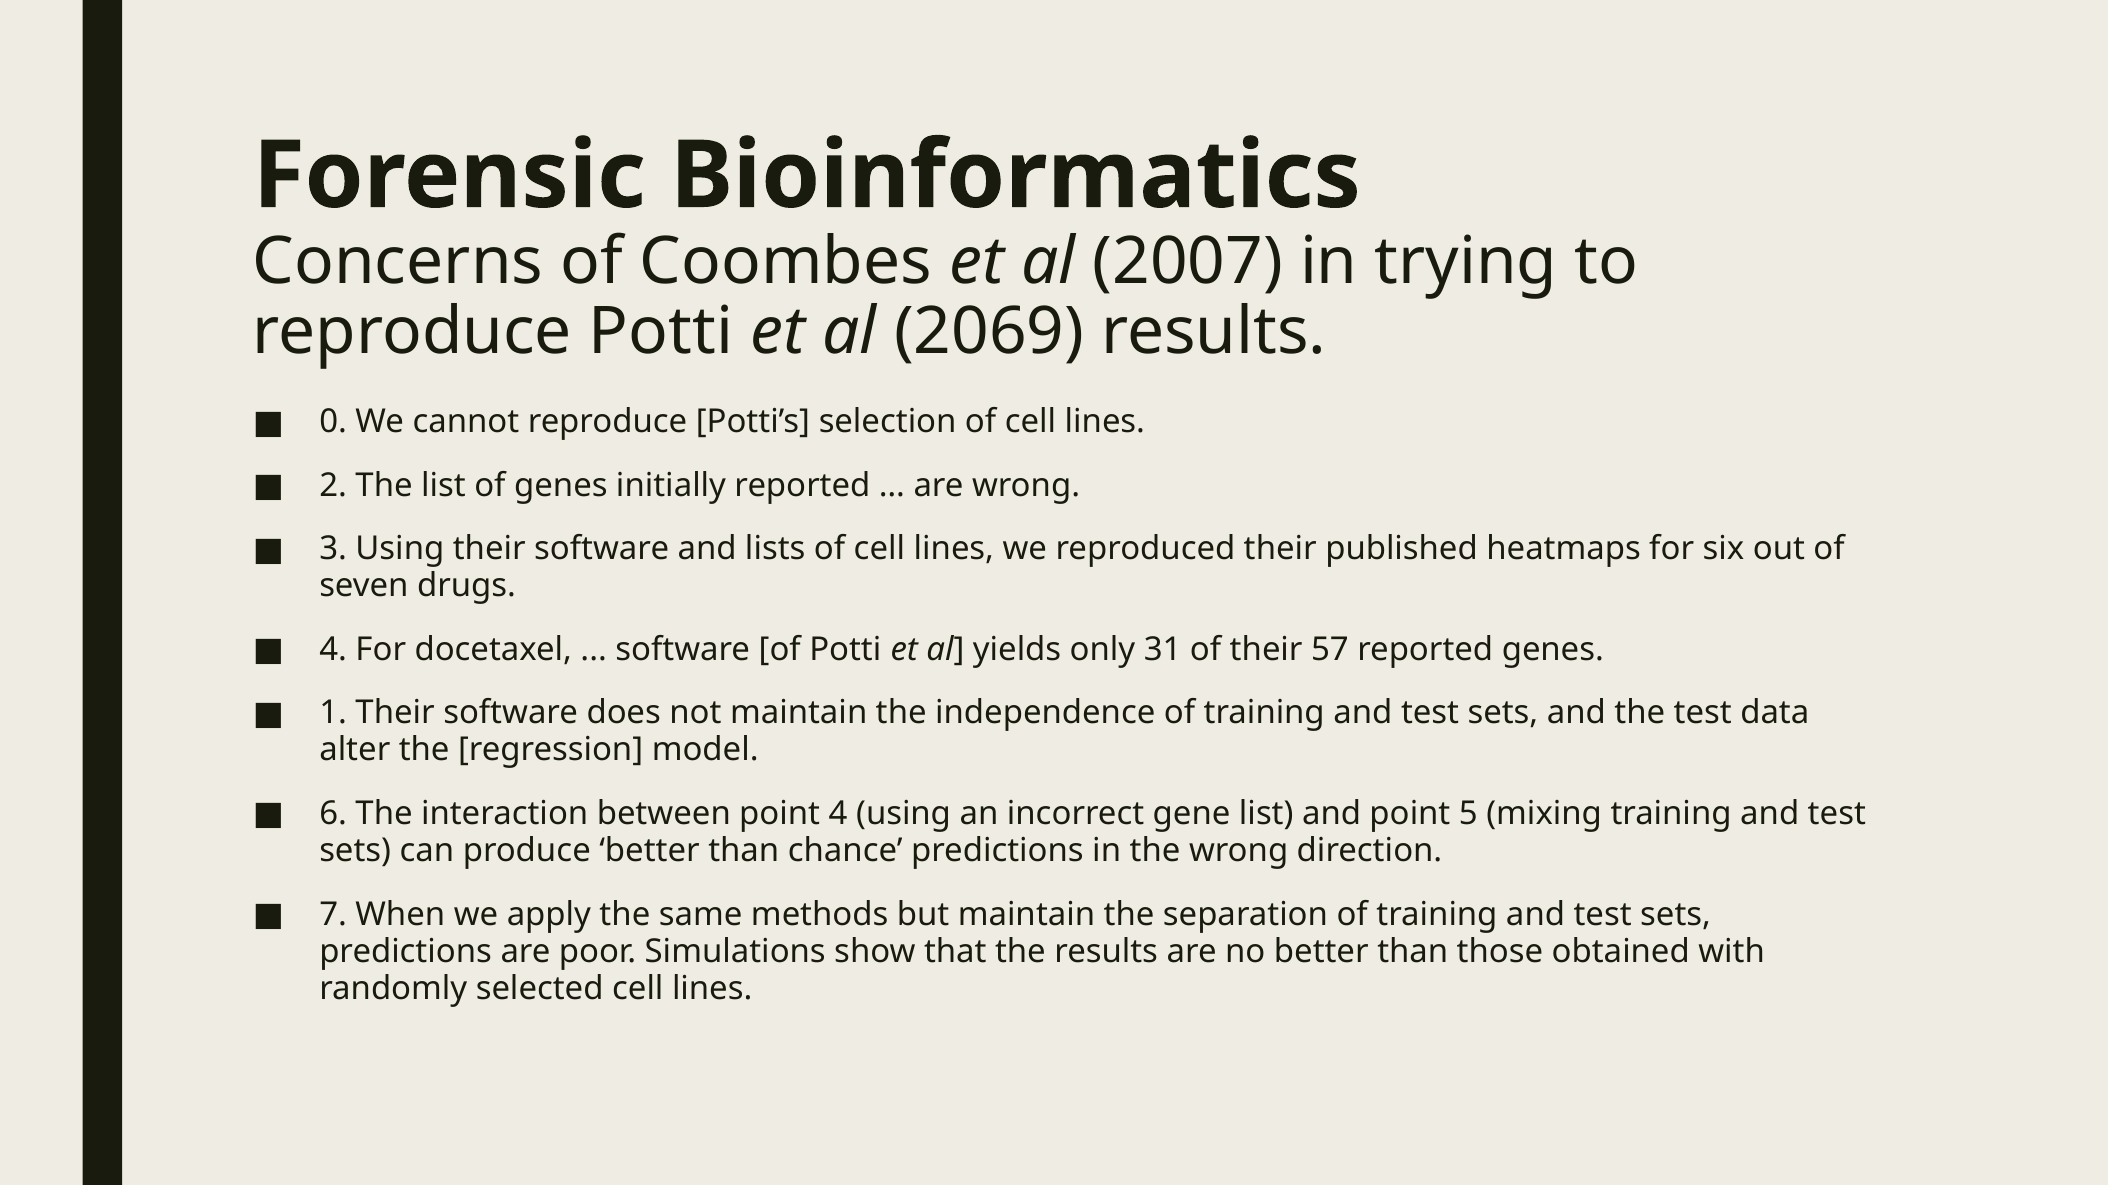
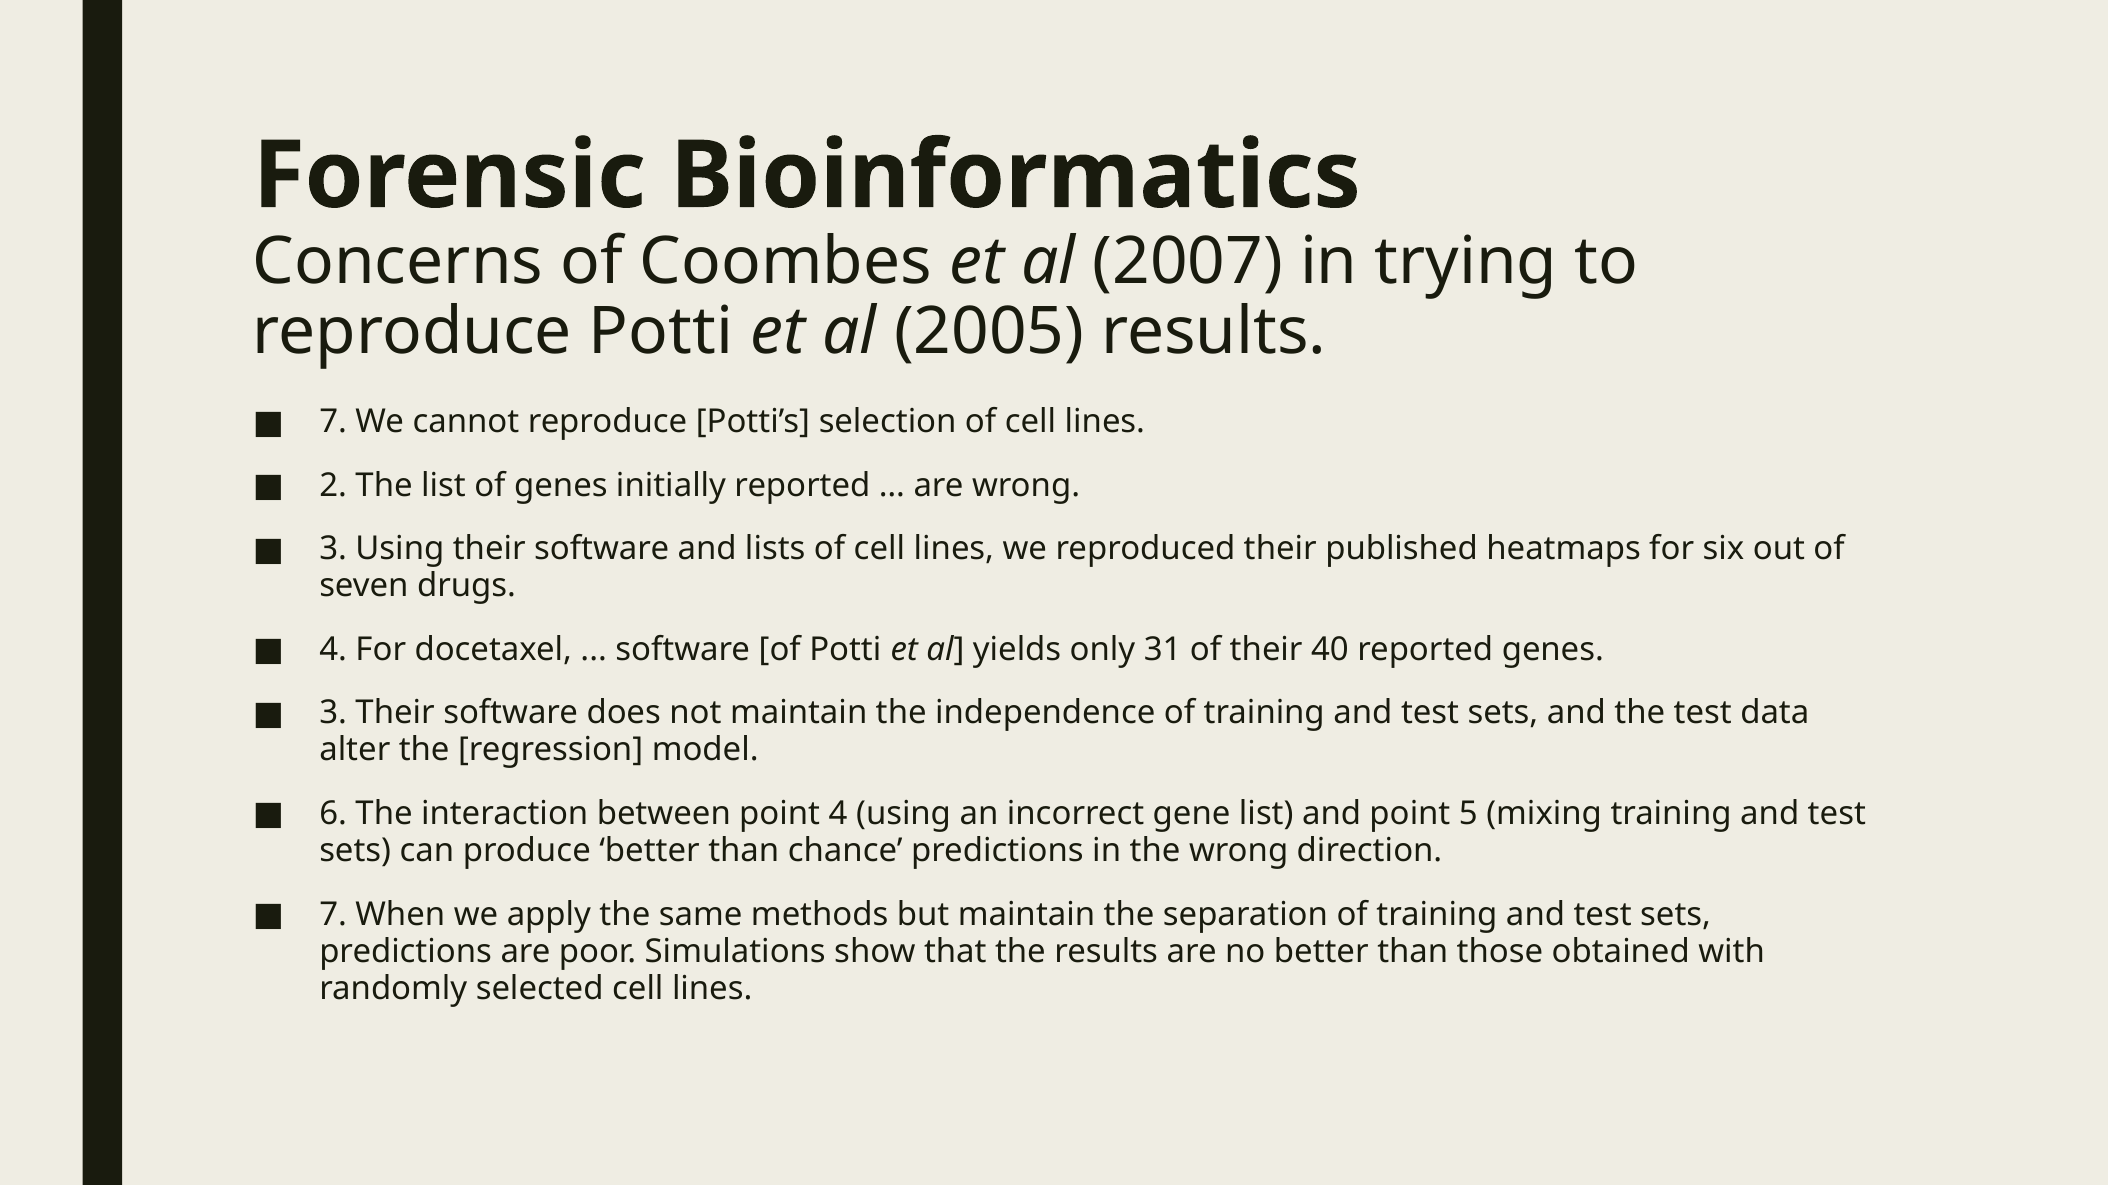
2069: 2069 -> 2005
0 at (333, 422): 0 -> 7
57: 57 -> 40
1 at (333, 713): 1 -> 3
